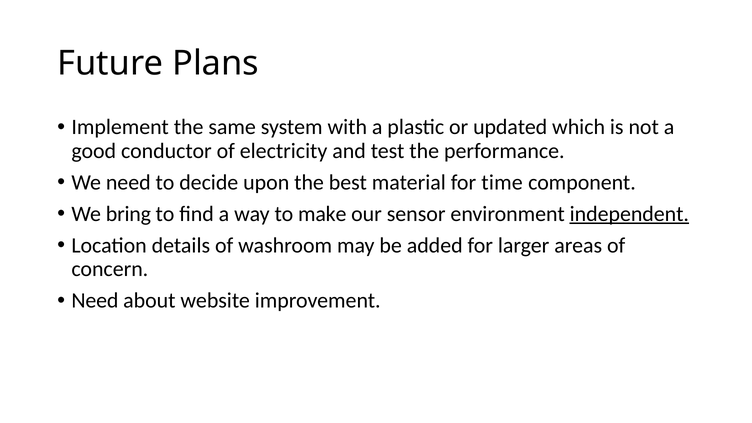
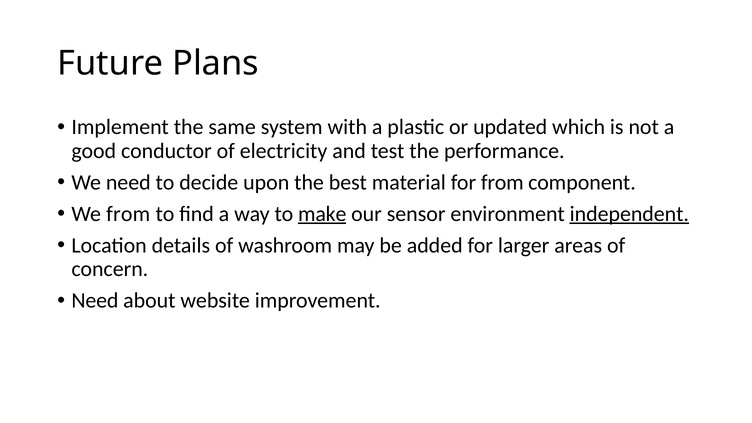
for time: time -> from
We bring: bring -> from
make underline: none -> present
